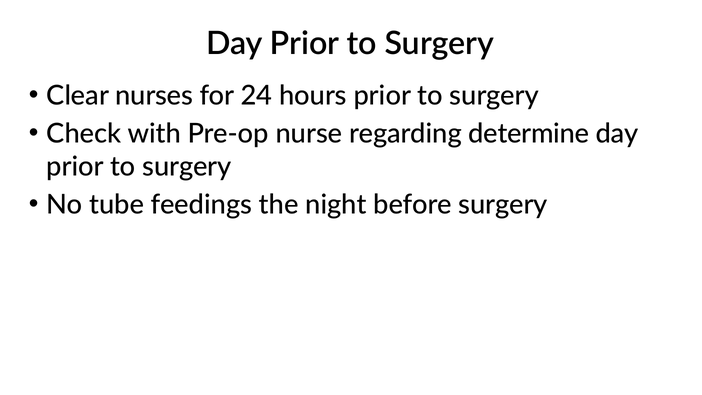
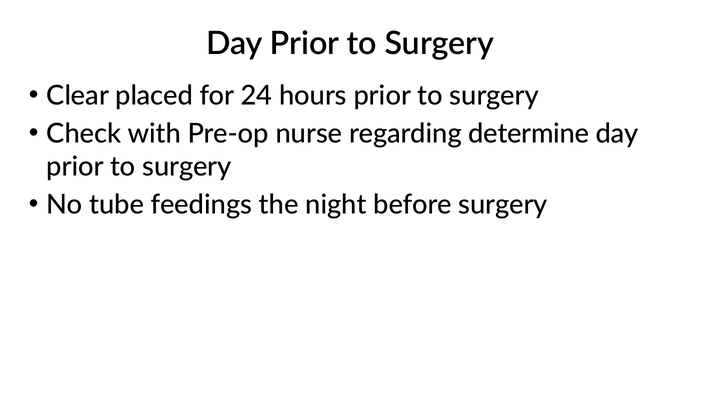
nurses: nurses -> placed
